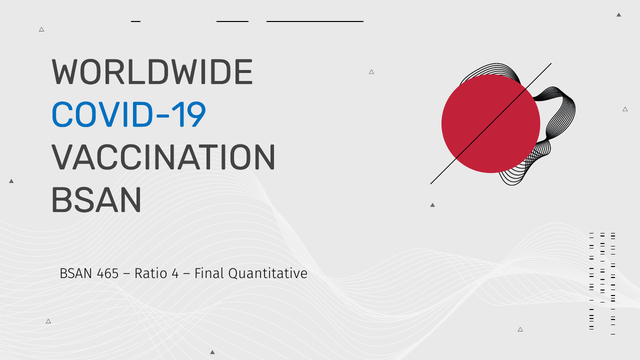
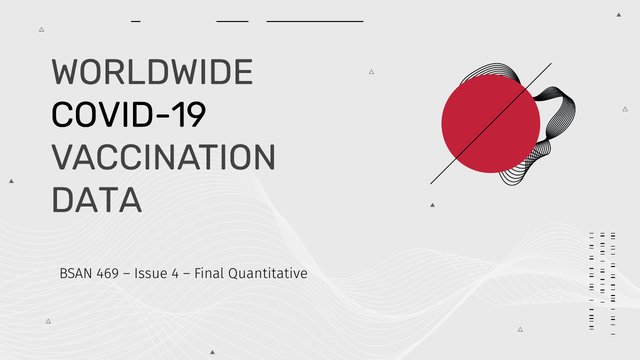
COVID-19 colour: blue -> black
BSAN at (96, 200): BSAN -> DATA
465: 465 -> 469
Ratio: Ratio -> Issue
